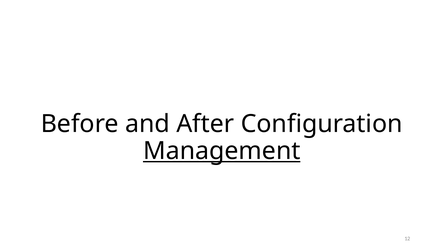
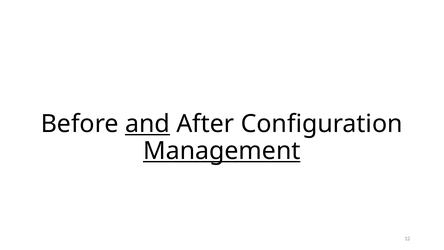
and underline: none -> present
